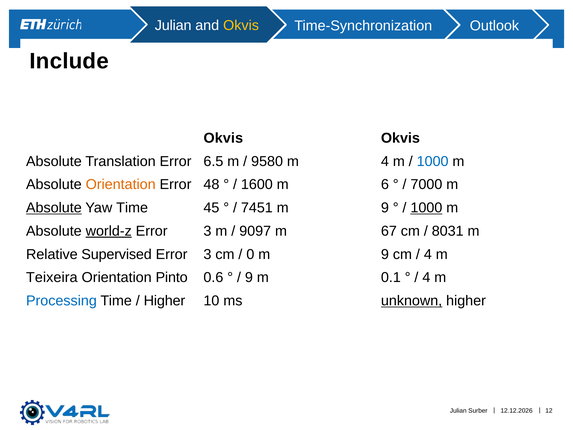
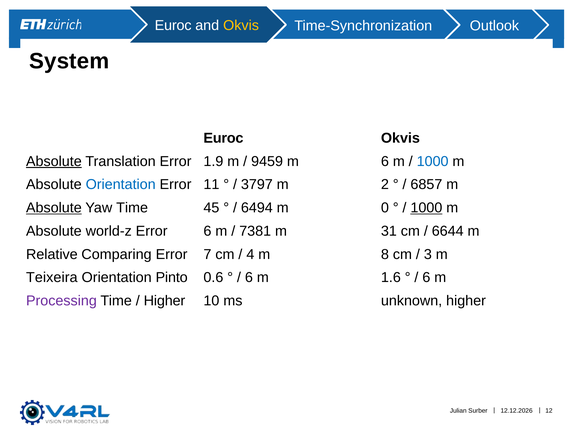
Julian at (173, 25): Julian -> Euroc
Include: Include -> System
Okvis at (223, 138): Okvis -> Euroc
Absolute at (54, 161) underline: none -> present
6.5: 6.5 -> 1.9
9580: 9580 -> 9459
m 4: 4 -> 6
Orientation at (121, 184) colour: orange -> blue
48: 48 -> 11
1600: 1600 -> 3797
6: 6 -> 2
7000: 7000 -> 6857
7451: 7451 -> 6494
9 at (385, 208): 9 -> 0
world-z underline: present -> none
3 at (207, 231): 3 -> 6
9097: 9097 -> 7381
67: 67 -> 31
8031: 8031 -> 6644
Supervised: Supervised -> Comparing
3 at (207, 254): 3 -> 7
0: 0 -> 4
9 at (385, 254): 9 -> 8
4 at (428, 254): 4 -> 3
9 at (249, 277): 9 -> 6
0.1: 0.1 -> 1.6
4 at (426, 277): 4 -> 6
Processing colour: blue -> purple
unknown underline: present -> none
